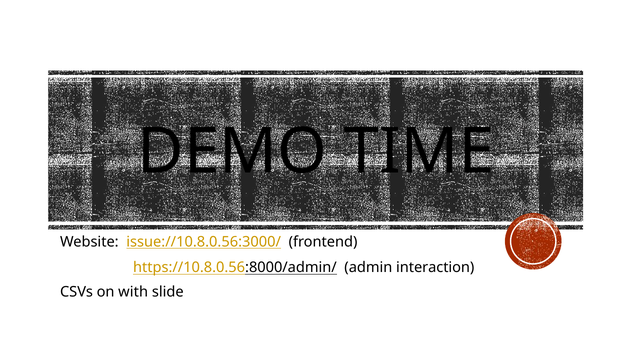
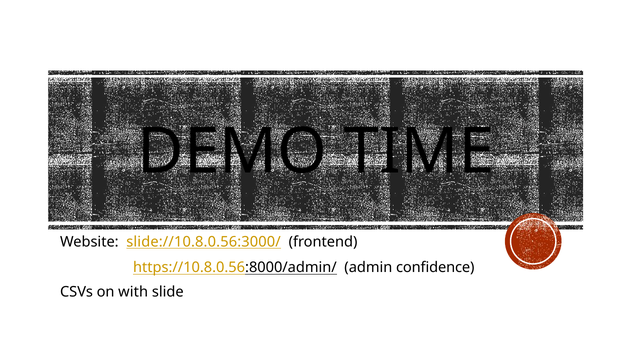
issue://10.8.0.56:3000/: issue://10.8.0.56:3000/ -> slide://10.8.0.56:3000/
interaction: interaction -> confidence
